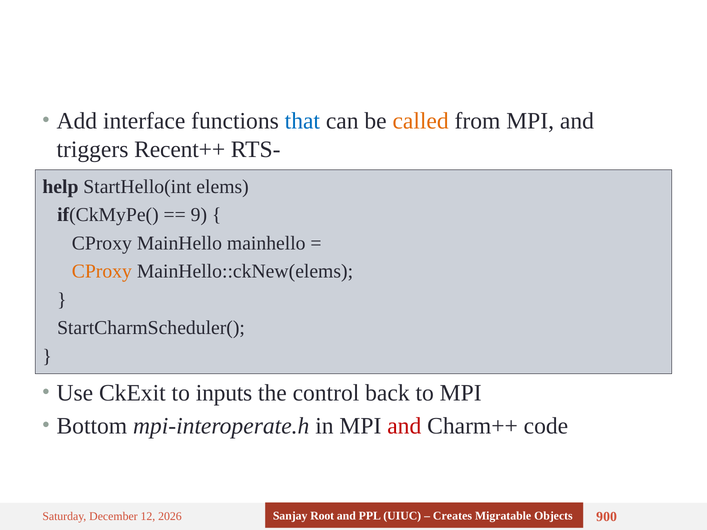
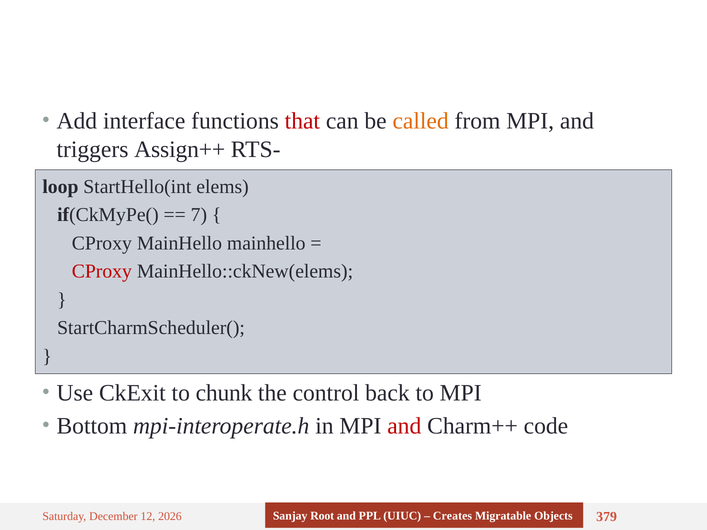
that colour: blue -> red
Recent++: Recent++ -> Assign++
help: help -> loop
9: 9 -> 7
CProxy at (102, 272) colour: orange -> red
inputs: inputs -> chunk
900: 900 -> 379
